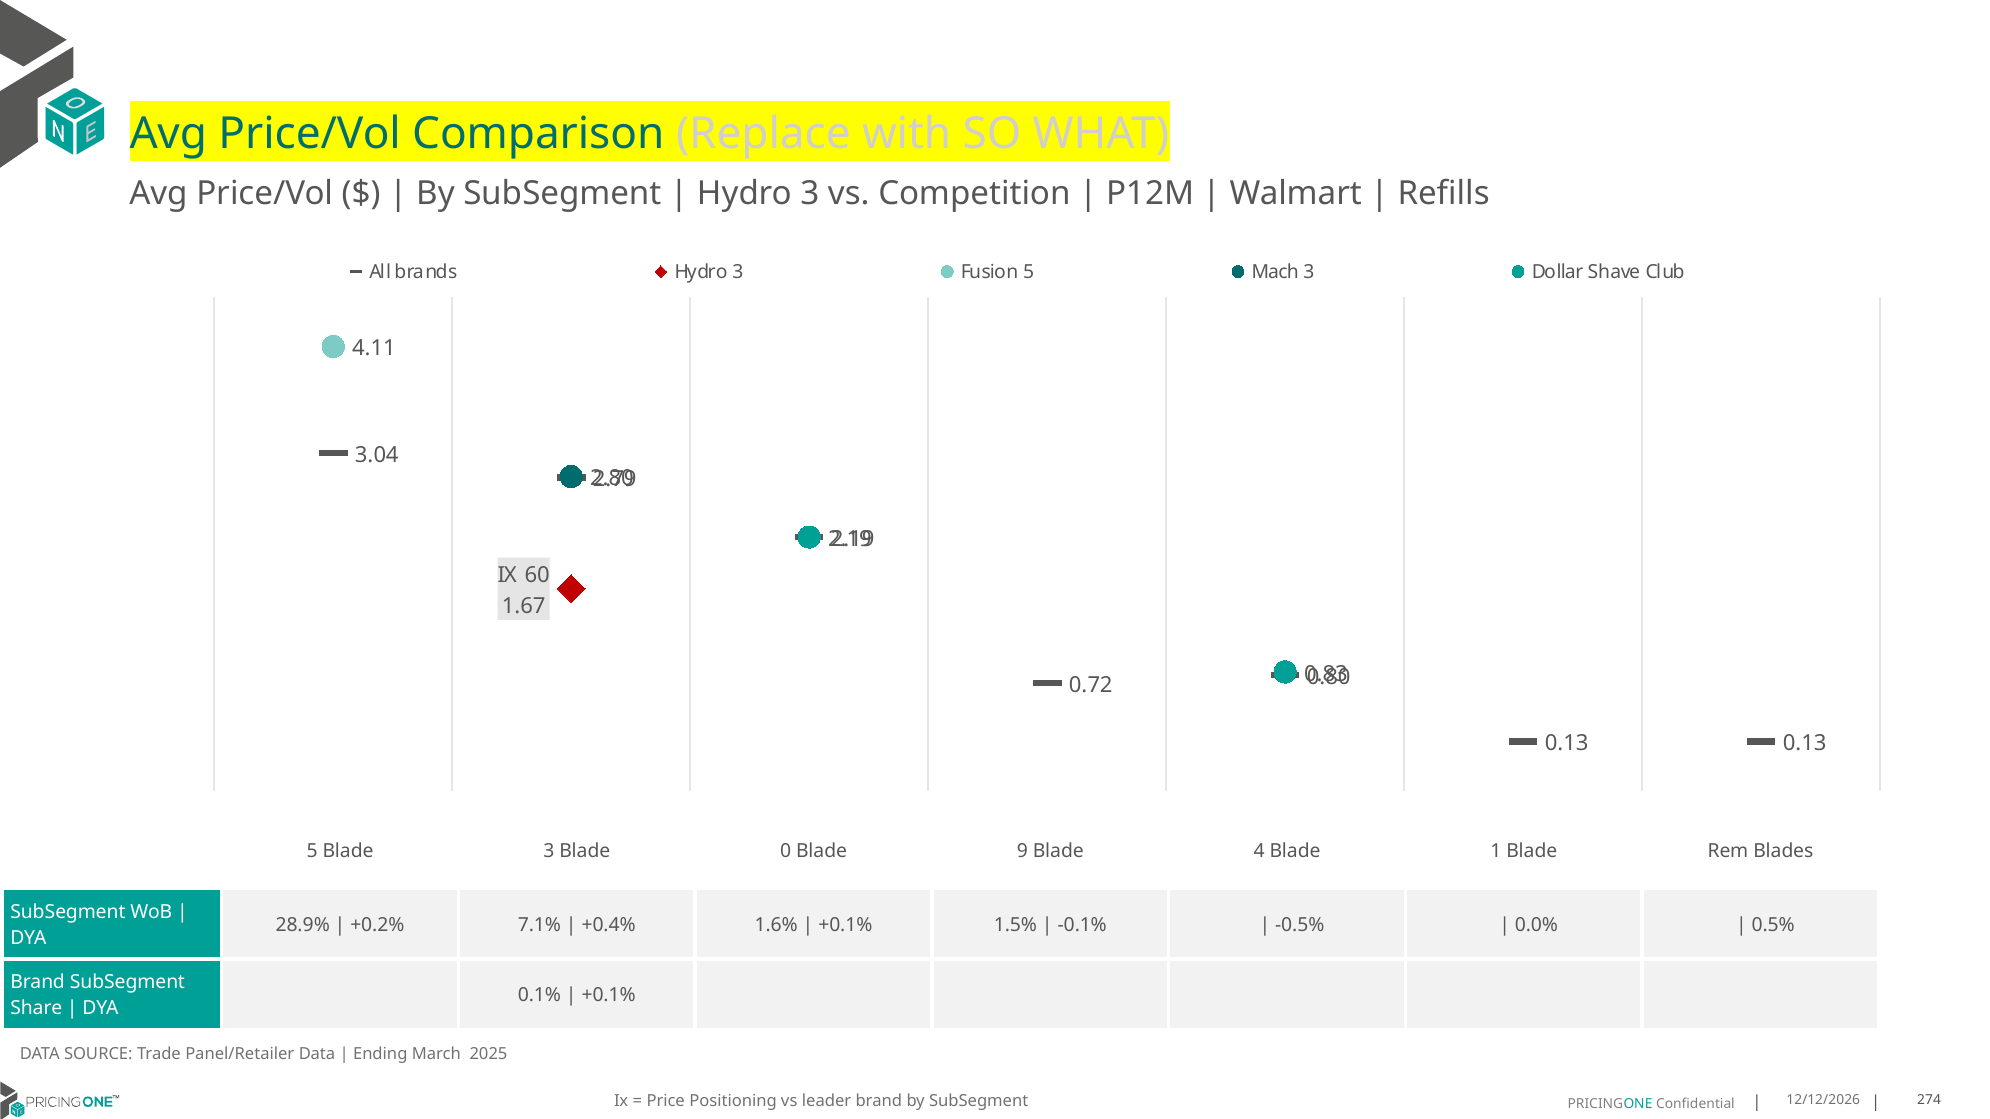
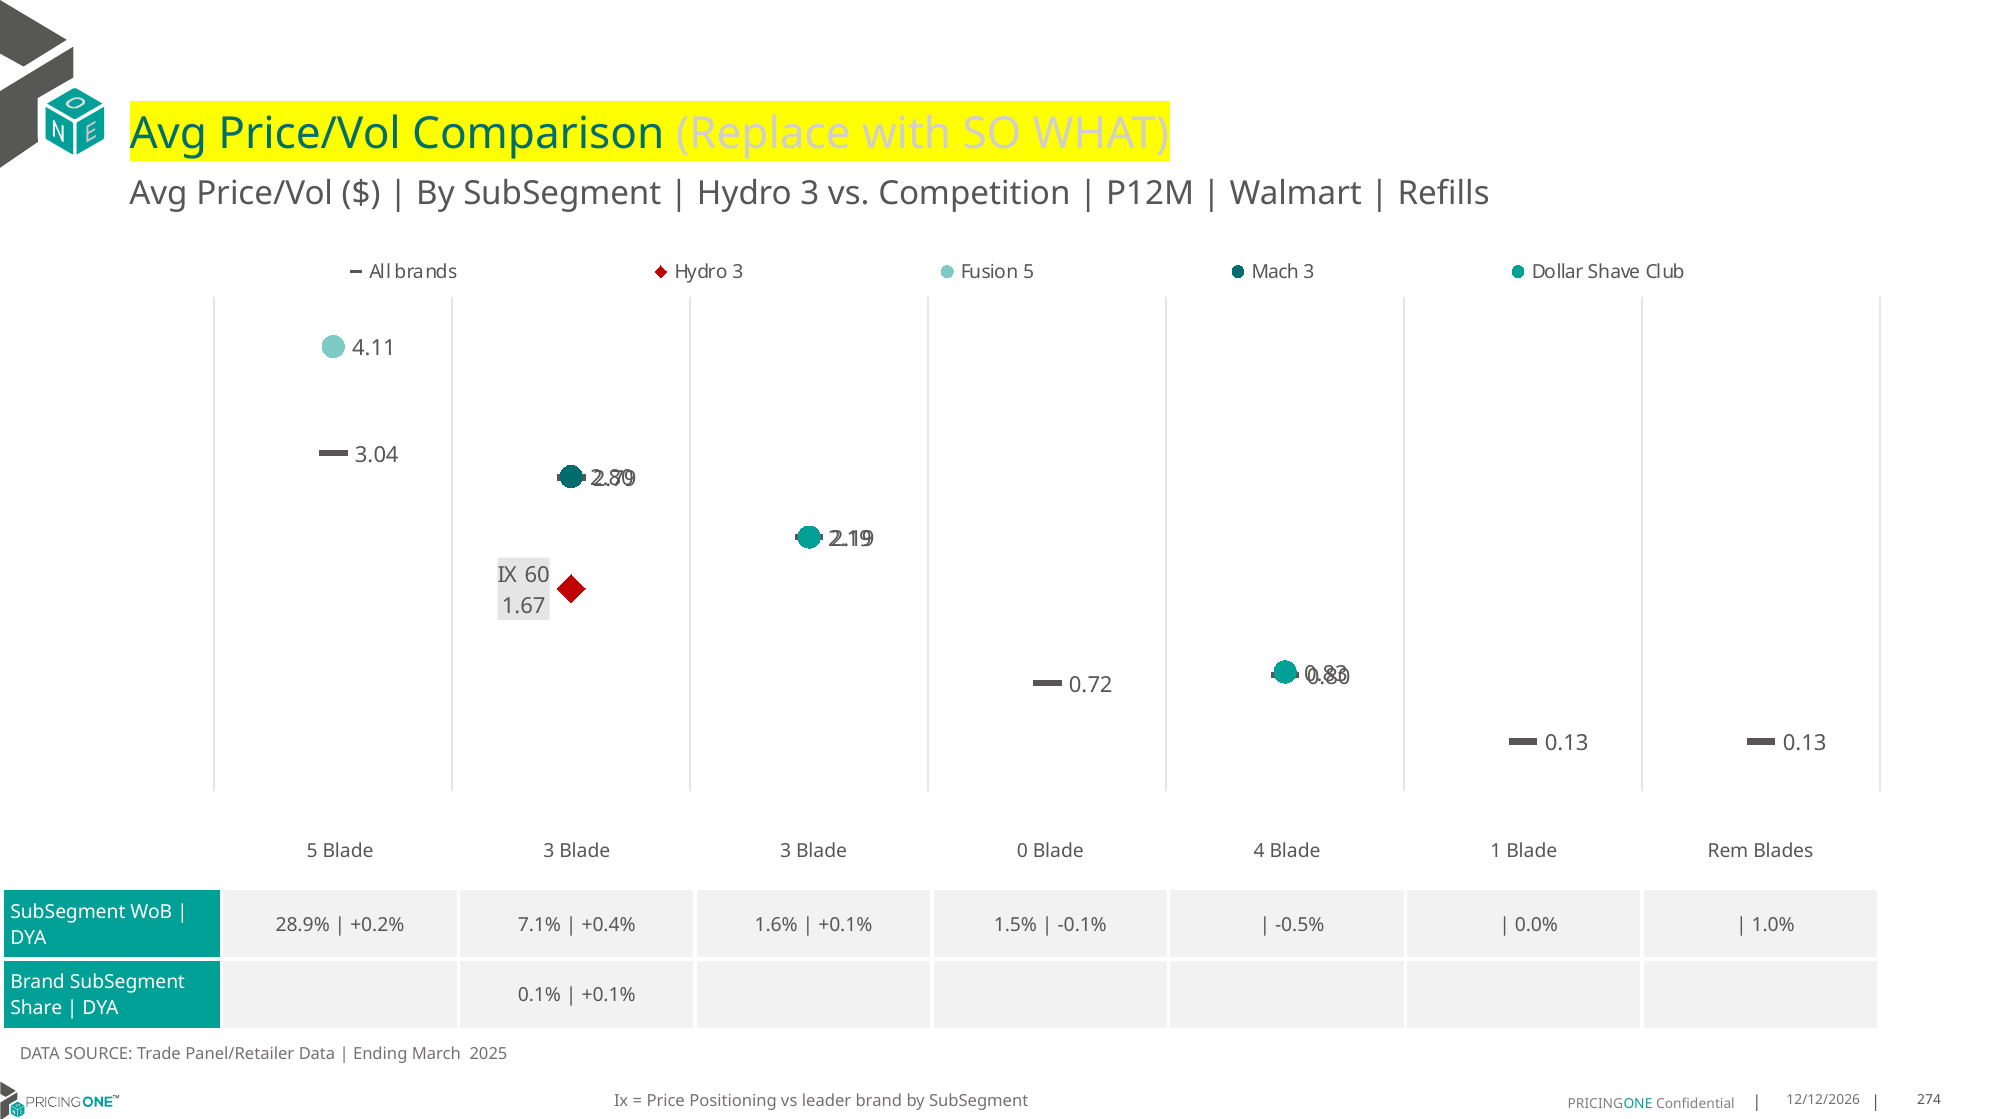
3 Blade 0: 0 -> 3
9: 9 -> 0
0.5%: 0.5% -> 1.0%
